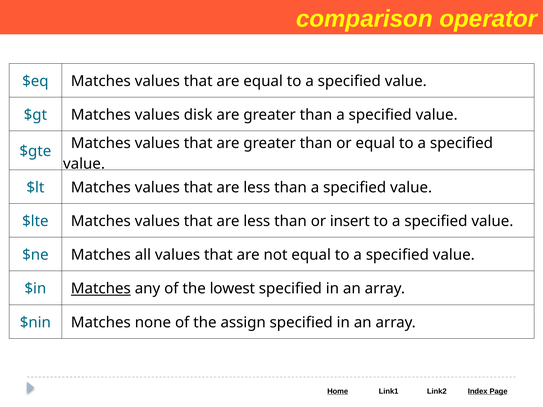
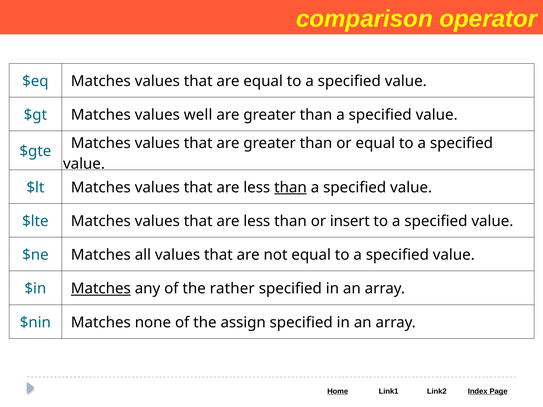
disk: disk -> well
than at (290, 188) underline: none -> present
lowest: lowest -> rather
